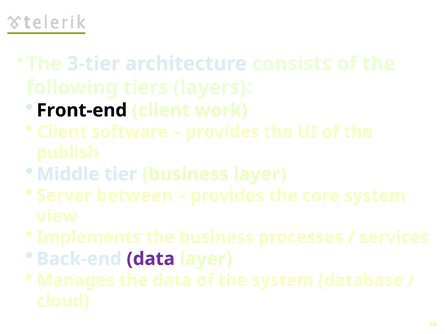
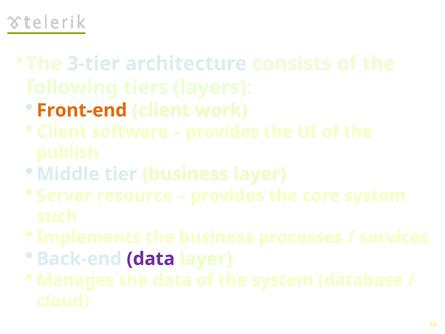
Front-end colour: black -> orange
between: between -> resource
view: view -> such
